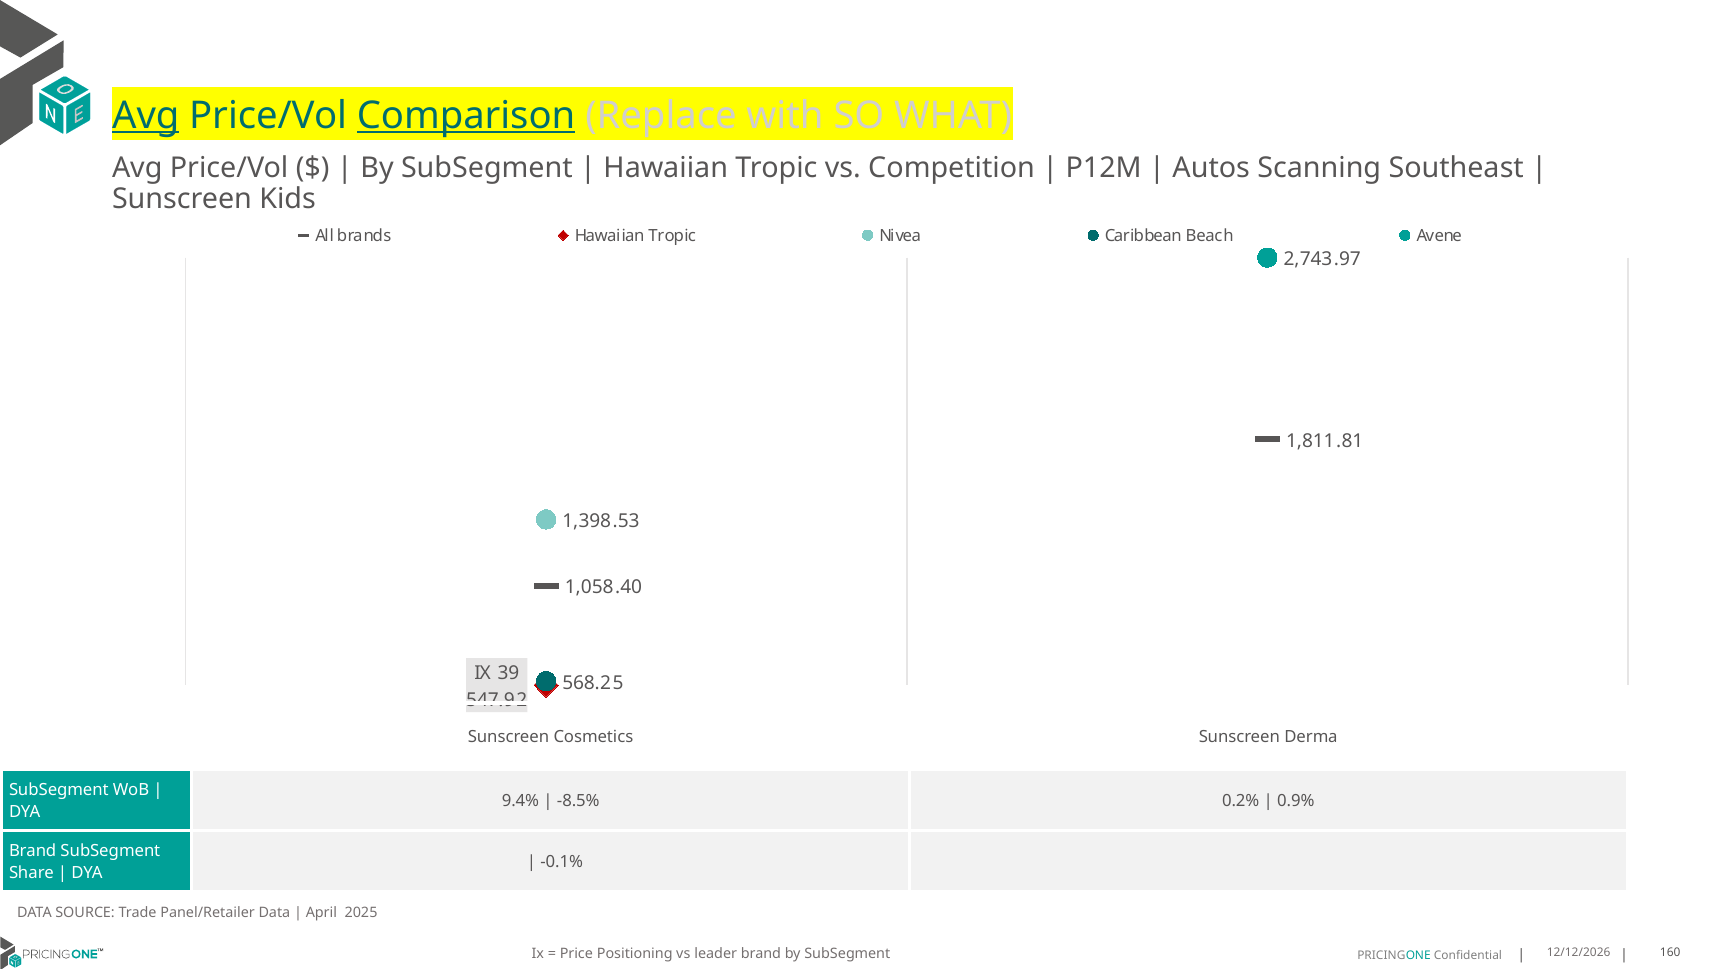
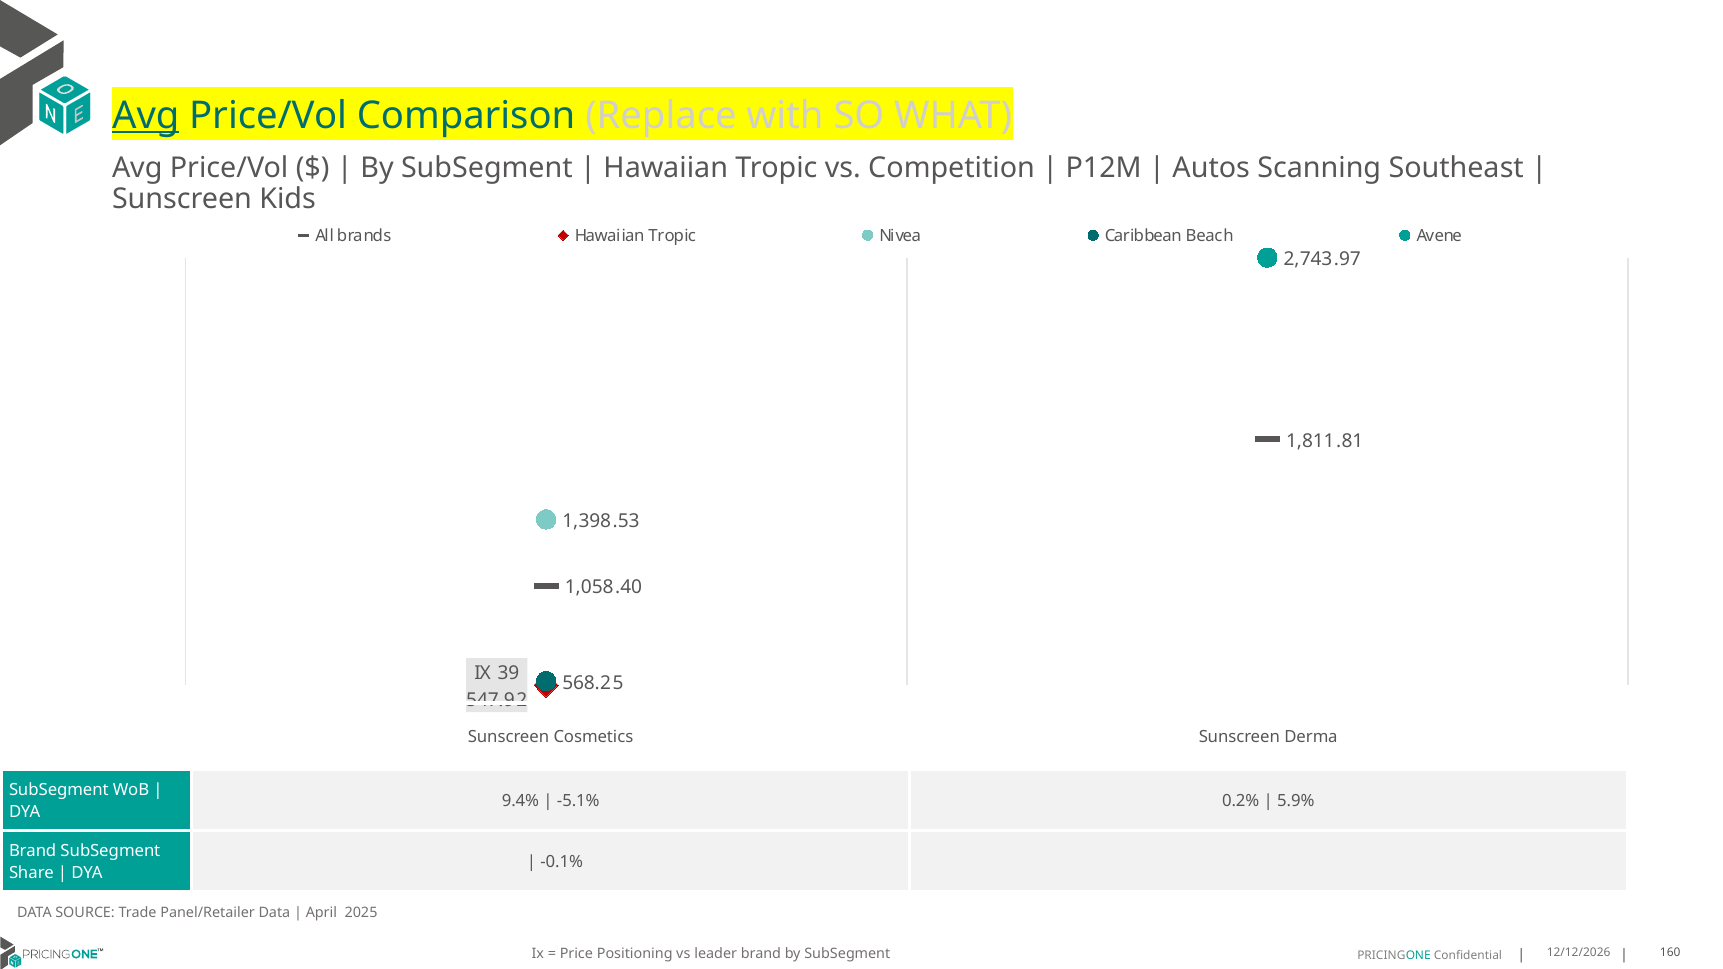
Comparison underline: present -> none
-8.5%: -8.5% -> -5.1%
0.9%: 0.9% -> 5.9%
